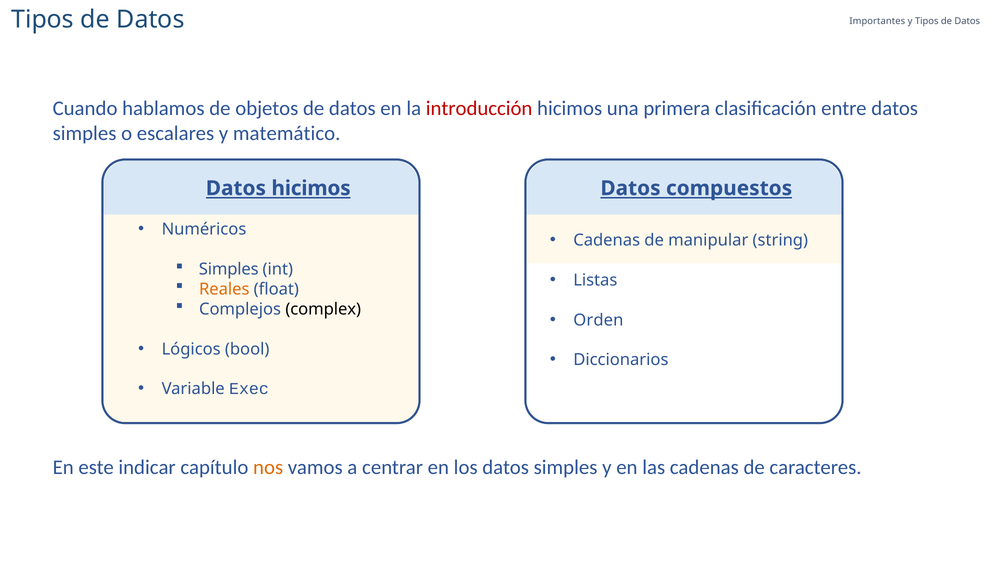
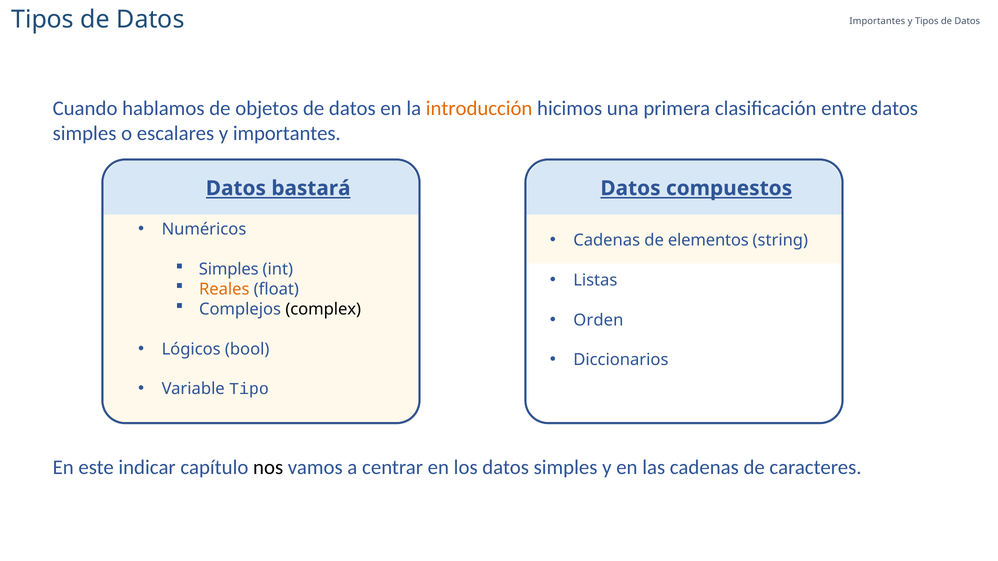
introducción colour: red -> orange
y matemático: matemático -> importantes
Datos hicimos: hicimos -> bastará
manipular: manipular -> elementos
Exec: Exec -> Tipo
nos colour: orange -> black
